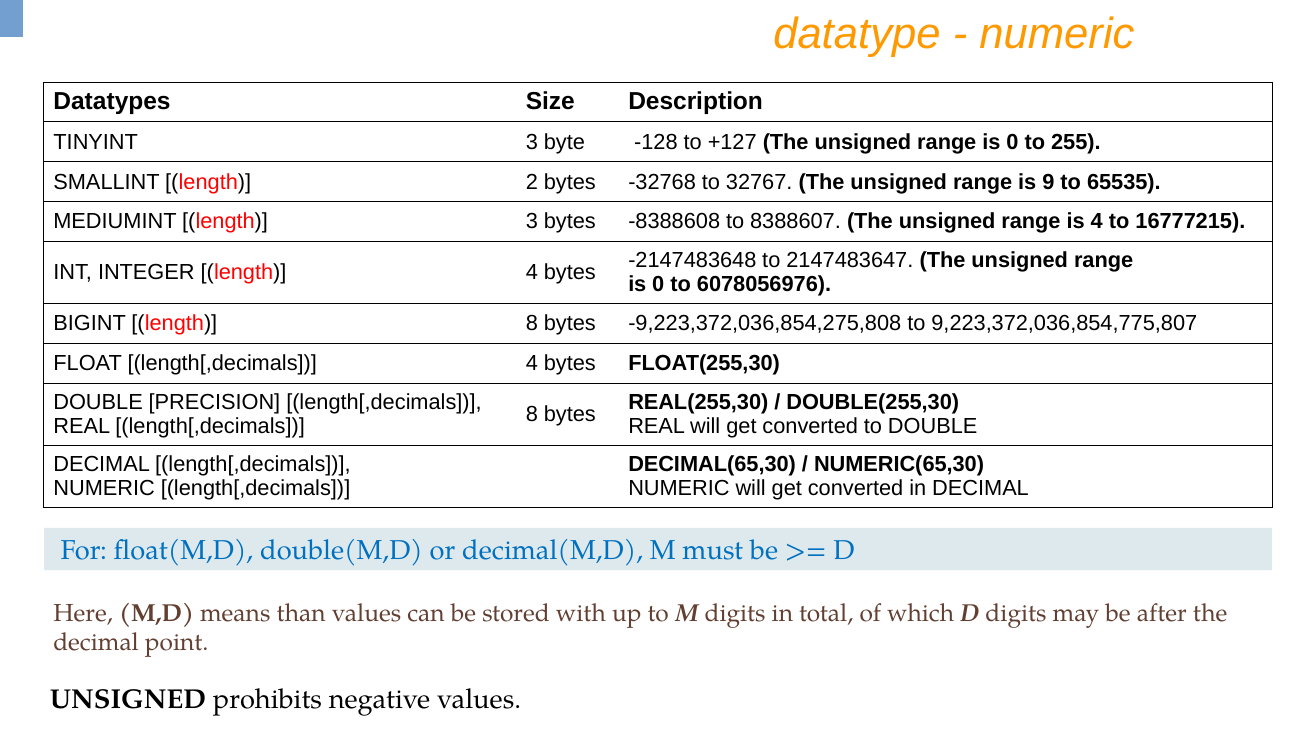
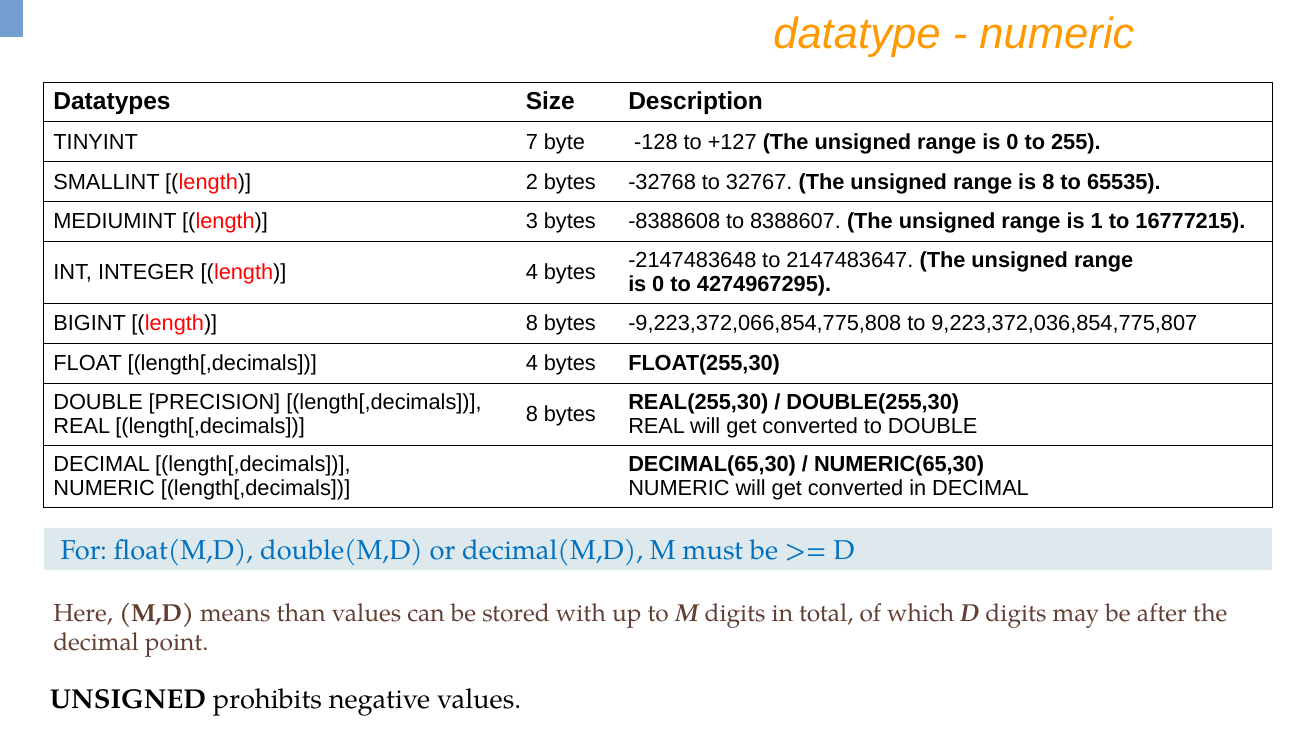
TINYINT 3: 3 -> 7
is 9: 9 -> 8
is 4: 4 -> 1
6078056976: 6078056976 -> 4274967295
-9,223,372,036,854,275,808: -9,223,372,036,854,275,808 -> -9,223,372,066,854,775,808
